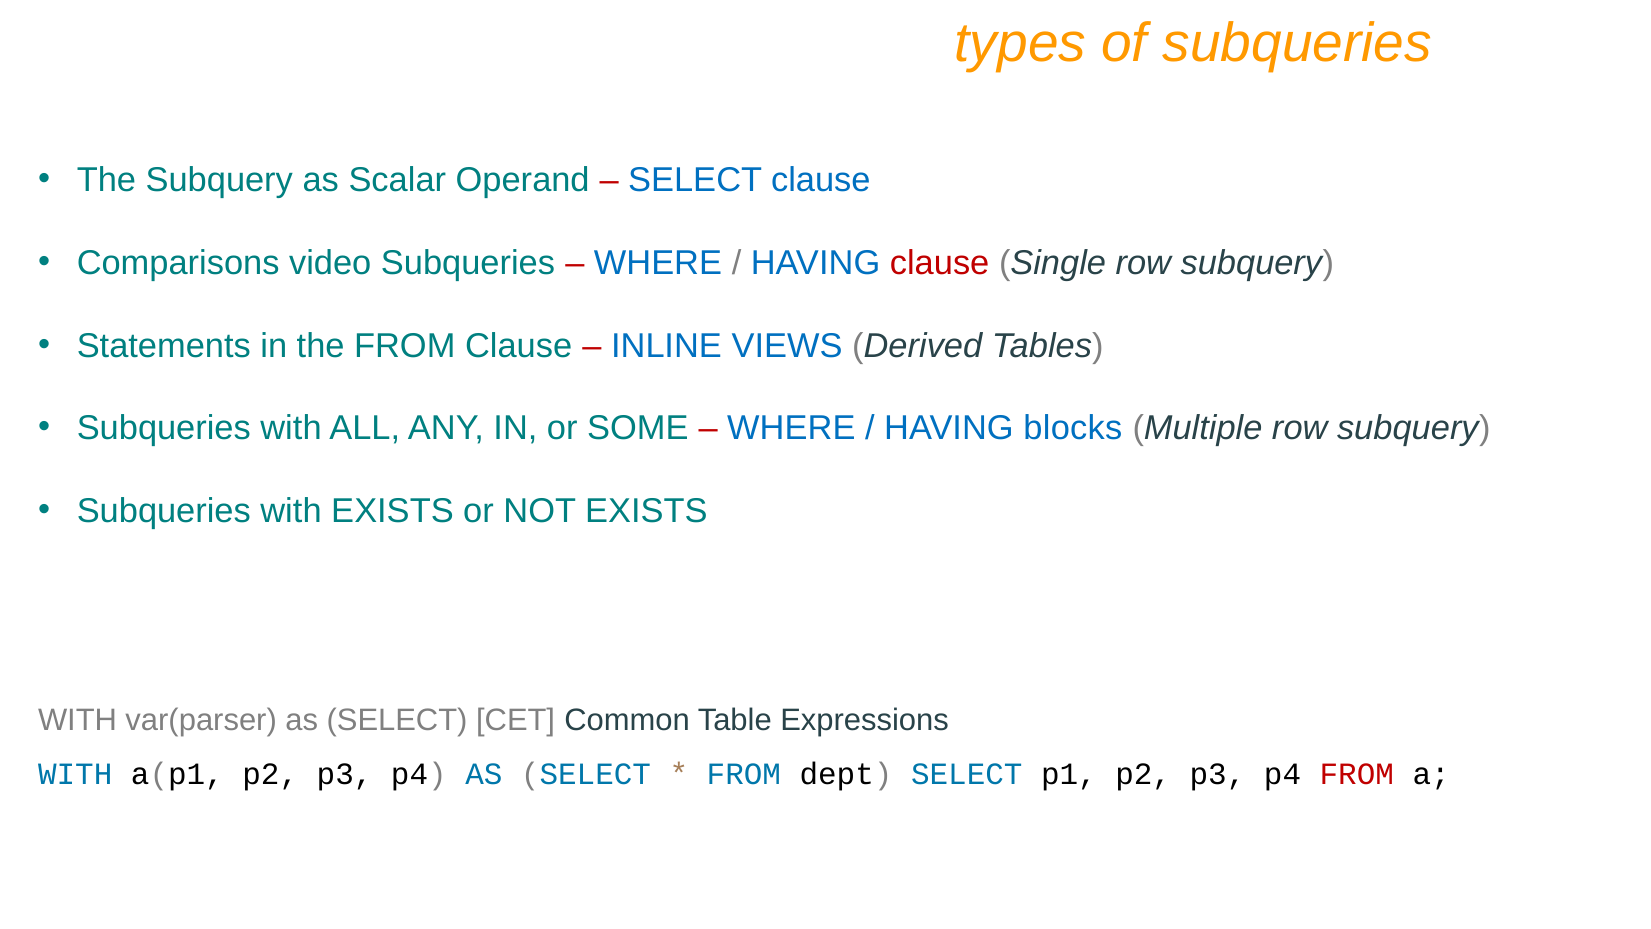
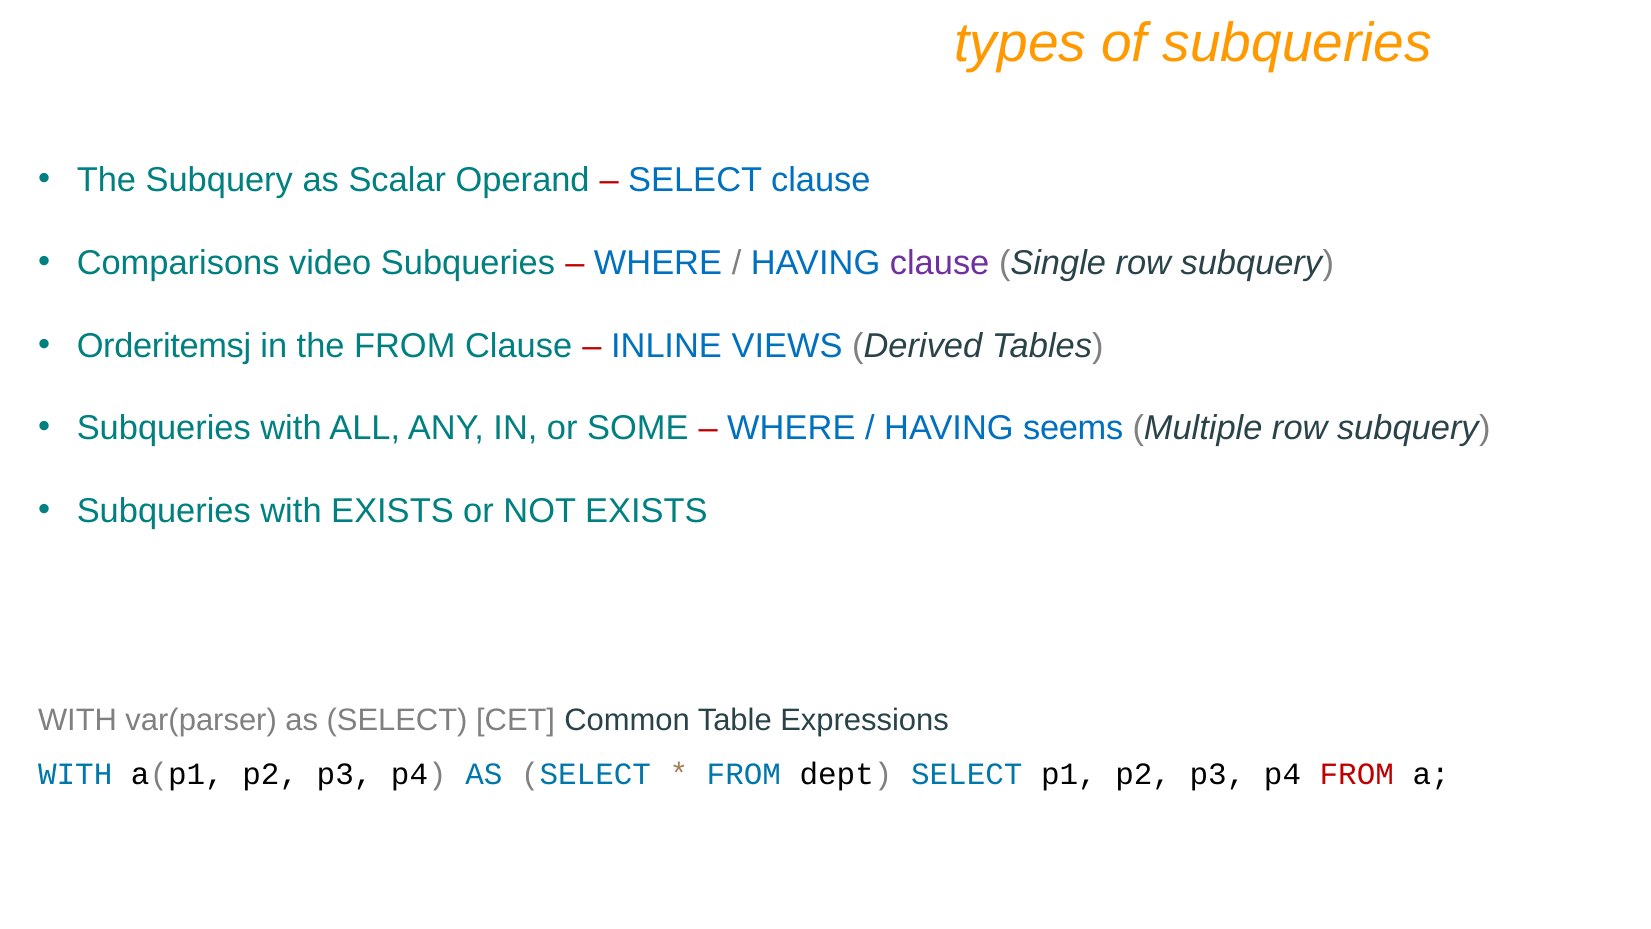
clause at (940, 263) colour: red -> purple
Statements: Statements -> Orderitemsj
blocks: blocks -> seems
